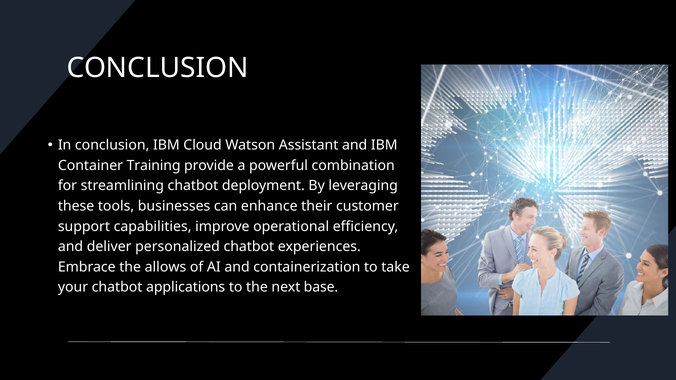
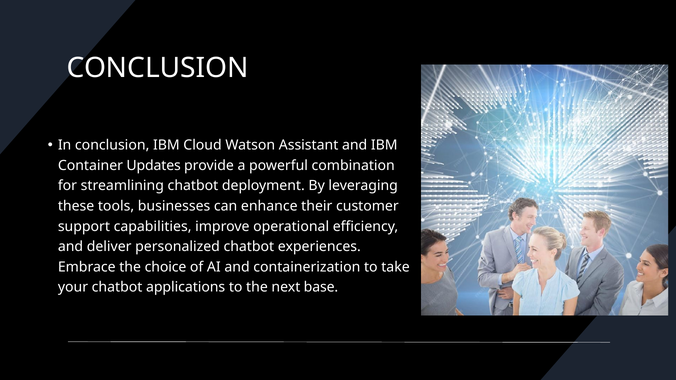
Training: Training -> Updates
allows: allows -> choice
